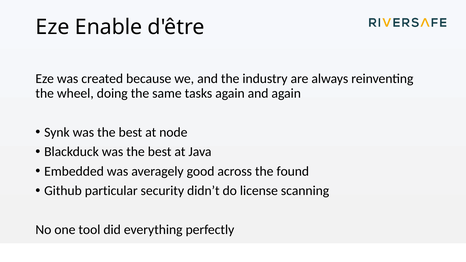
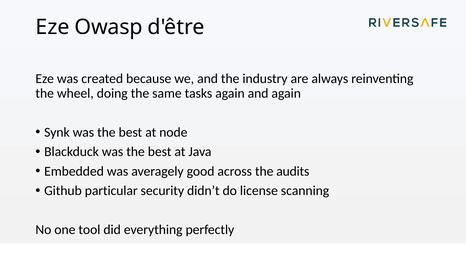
Enable: Enable -> Owasp
found: found -> audits
